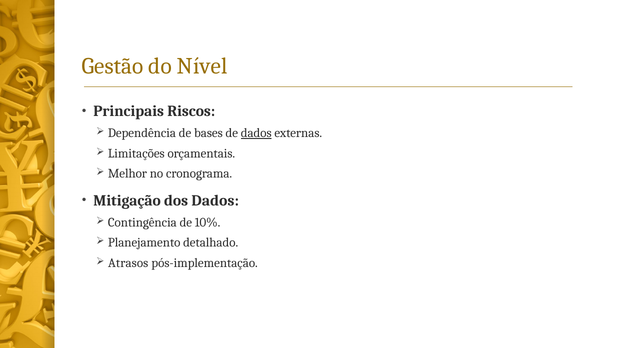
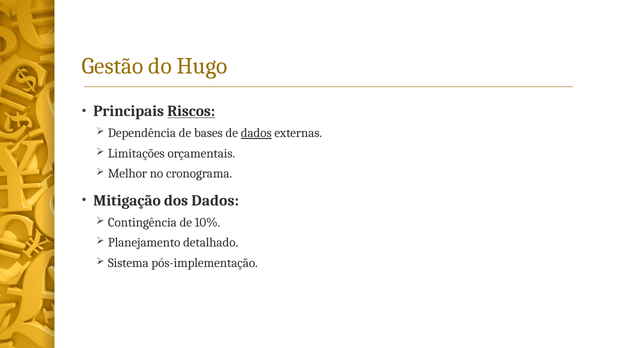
Nível: Nível -> Hugo
Riscos underline: none -> present
Atrasos: Atrasos -> Sistema
